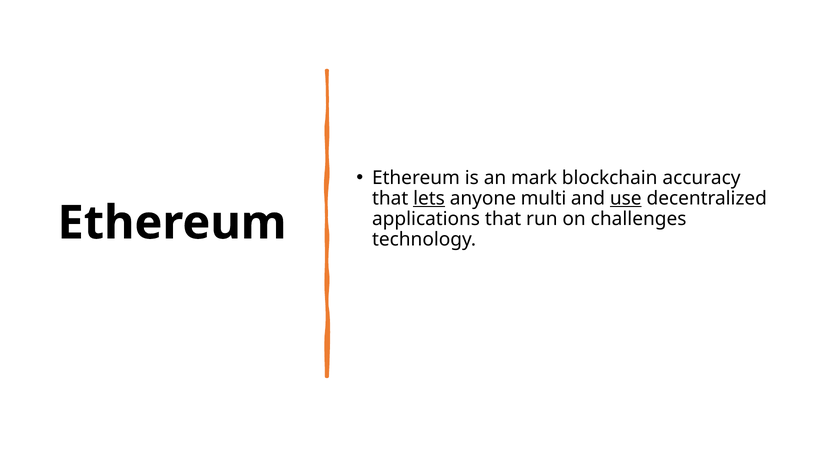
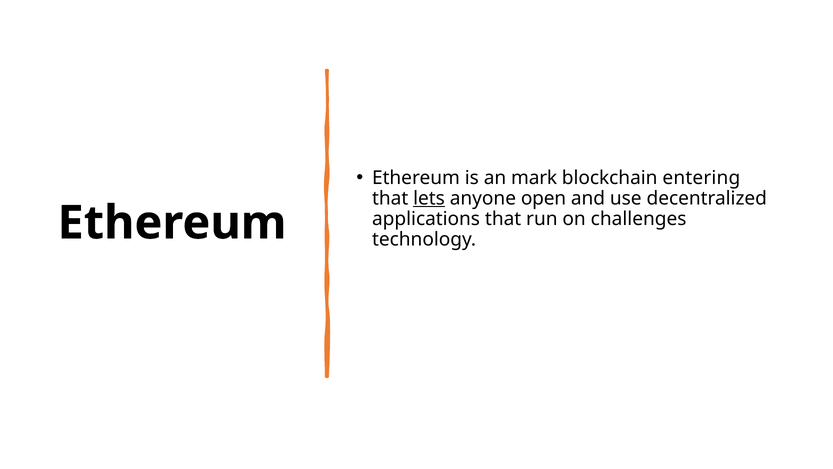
accuracy: accuracy -> entering
multi: multi -> open
use underline: present -> none
